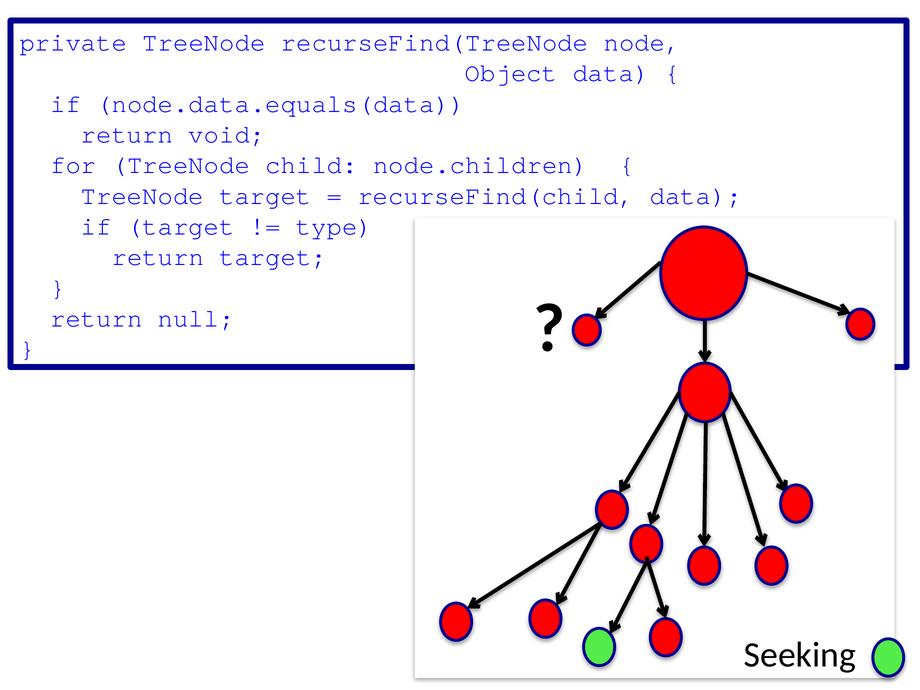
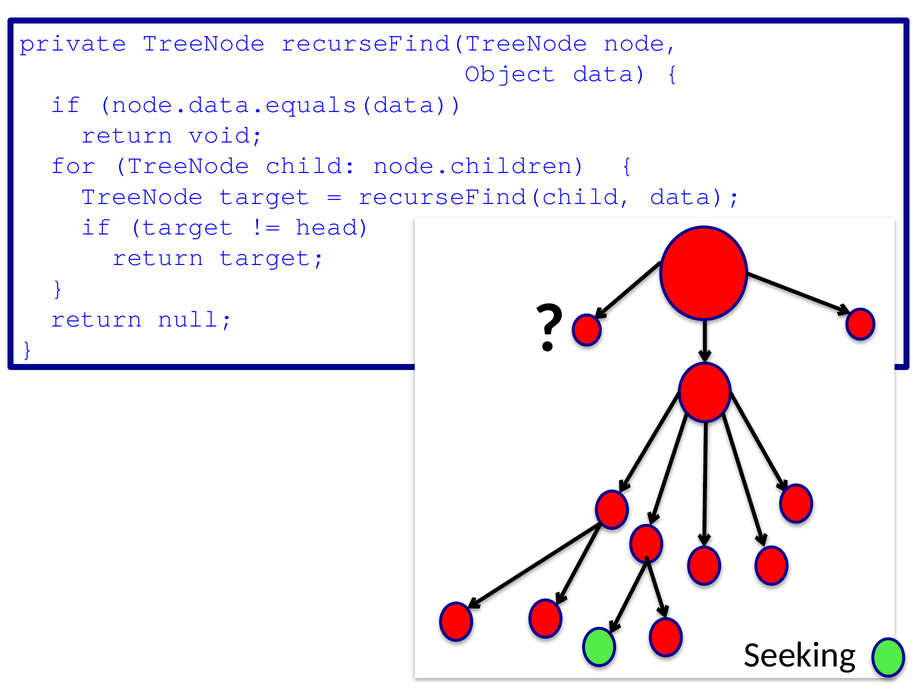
type: type -> head
